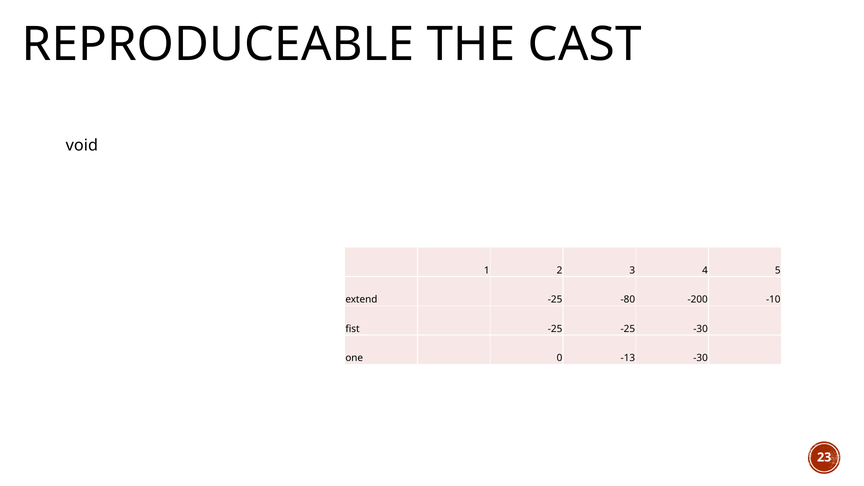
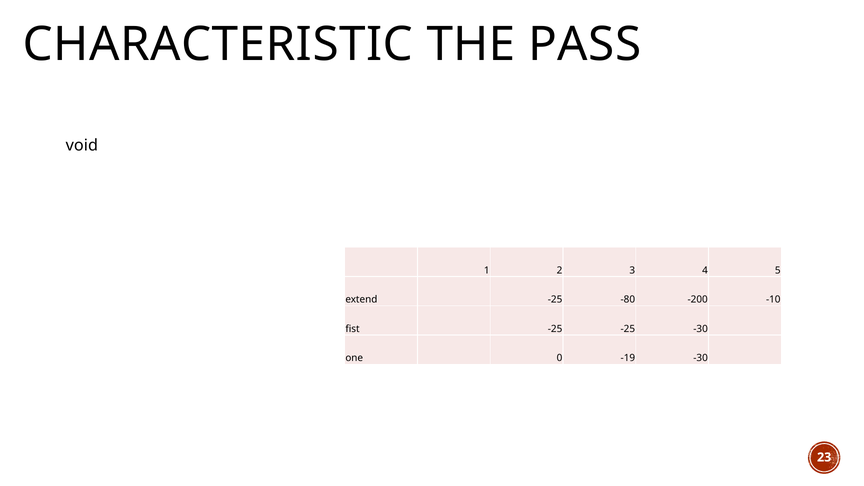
REPRODUCEABLE: REPRODUCEABLE -> CHARACTERISTIC
CAST: CAST -> PASS
-13: -13 -> -19
